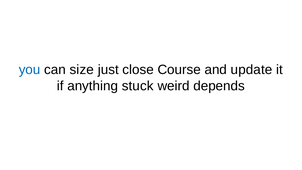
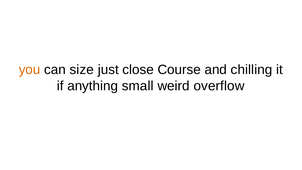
you colour: blue -> orange
update: update -> chilling
stuck: stuck -> small
depends: depends -> overflow
